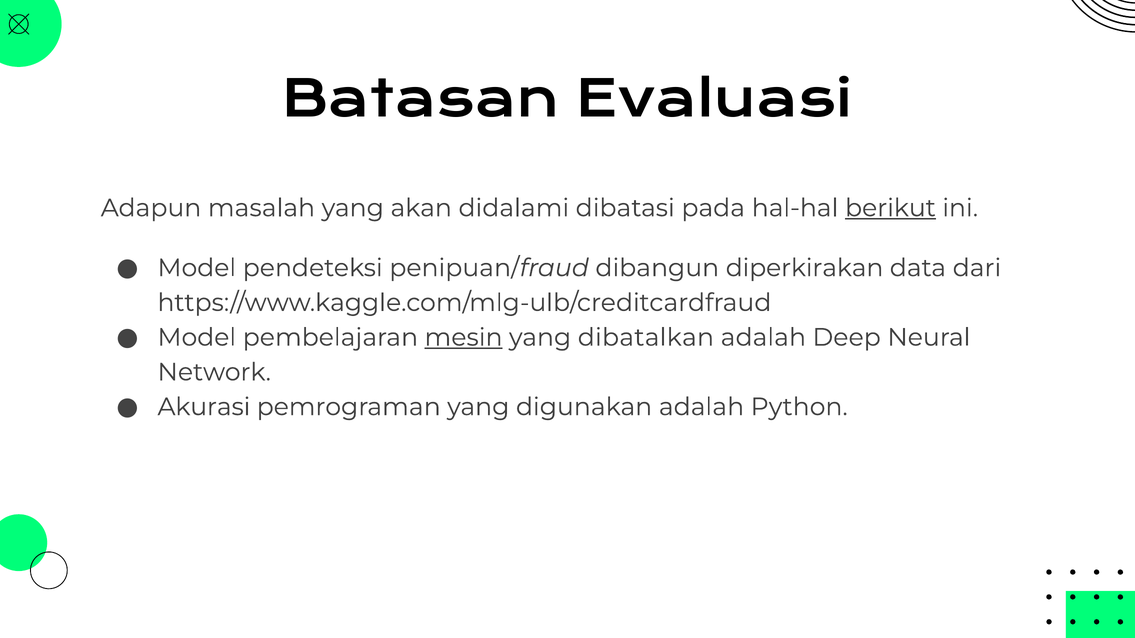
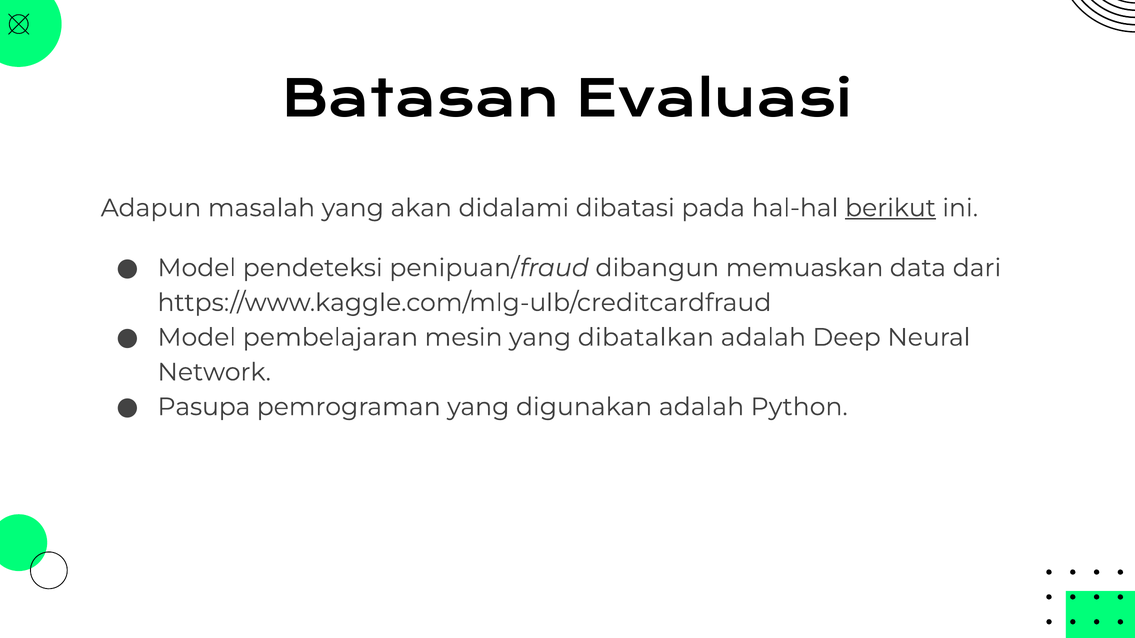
diperkirakan: diperkirakan -> memuaskan
mesin underline: present -> none
Akurasi: Akurasi -> Pasupa
